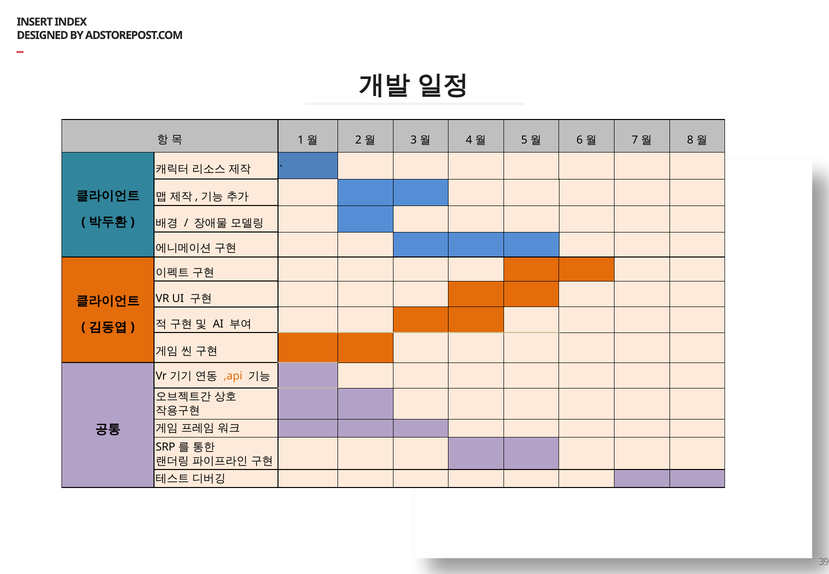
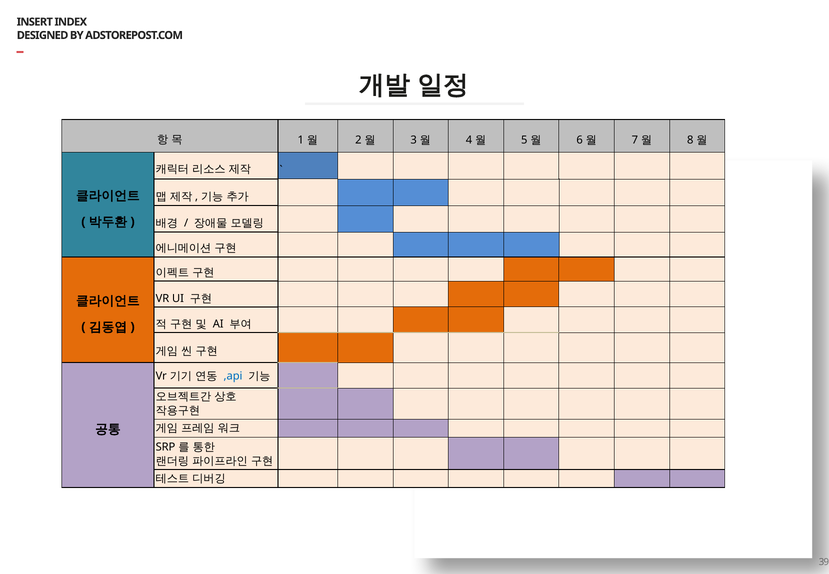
,api colour: orange -> blue
